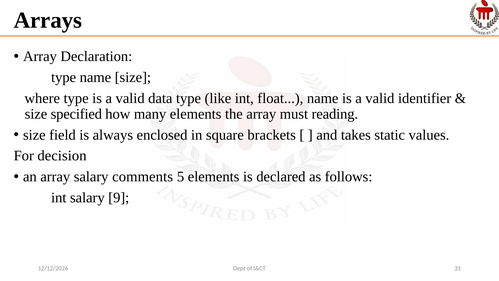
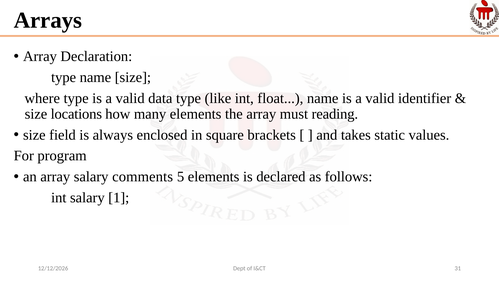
specified: specified -> locations
decision: decision -> program
9: 9 -> 1
